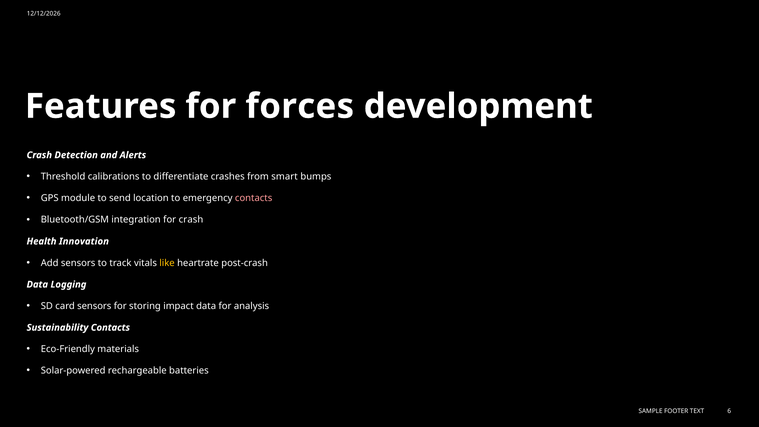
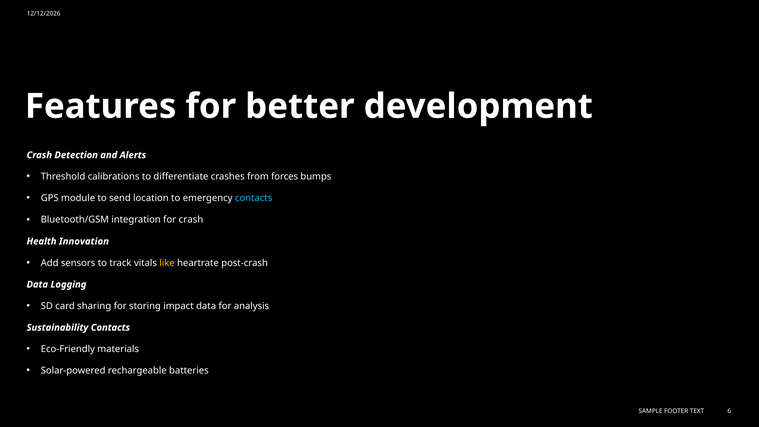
forces: forces -> better
smart: smart -> forces
contacts at (254, 198) colour: pink -> light blue
card sensors: sensors -> sharing
